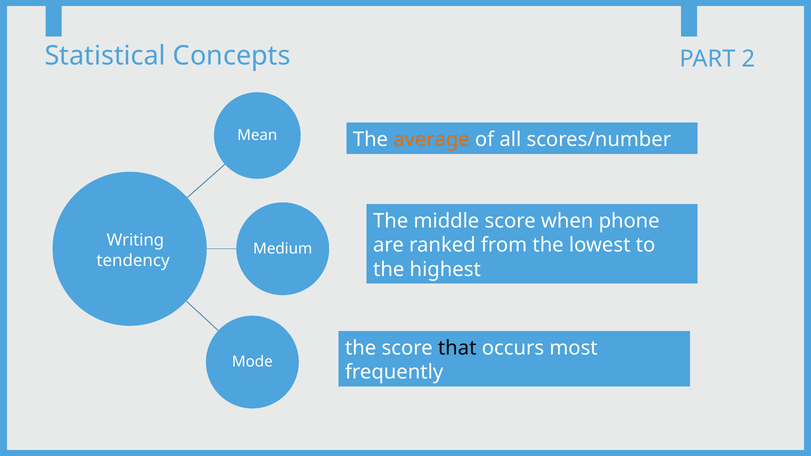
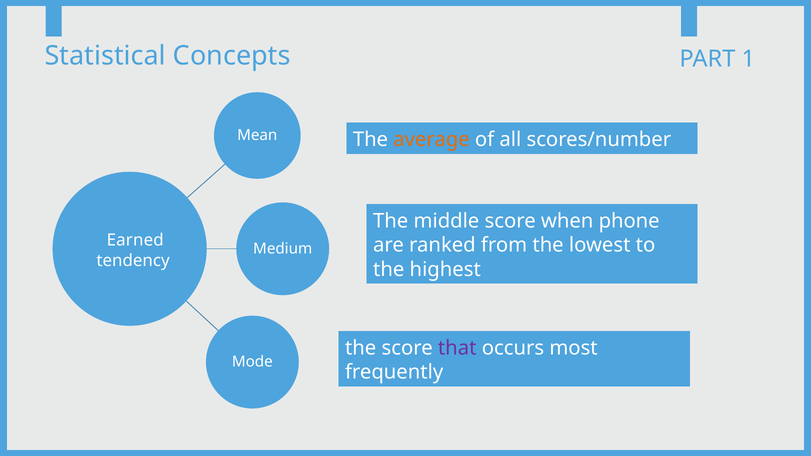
2: 2 -> 1
Writing: Writing -> Earned
that colour: black -> purple
